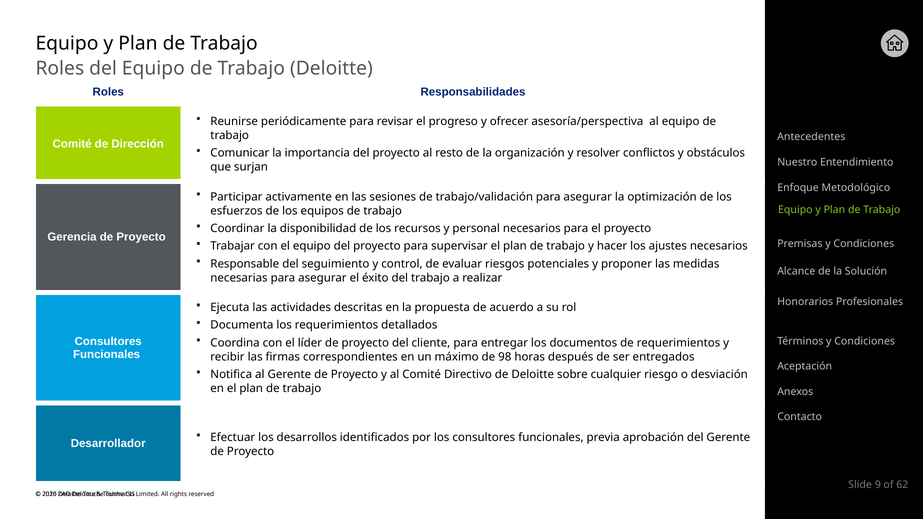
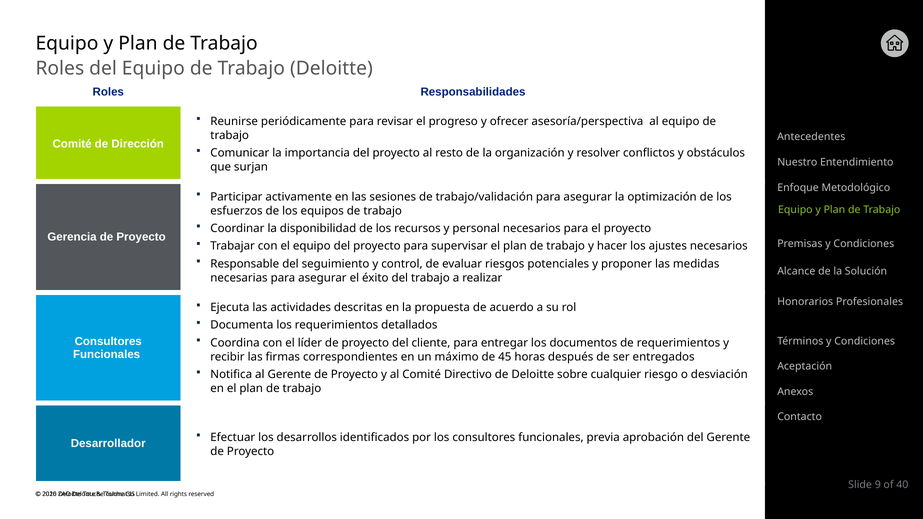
98: 98 -> 45
62: 62 -> 40
